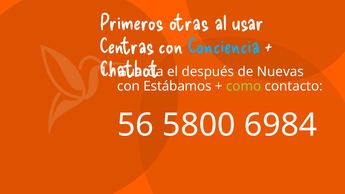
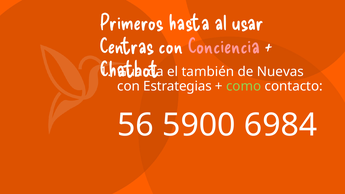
otras: otras -> hasta
Conciencia colour: light blue -> pink
después: después -> también
Estábamos: Estábamos -> Estrategias
5800: 5800 -> 5900
